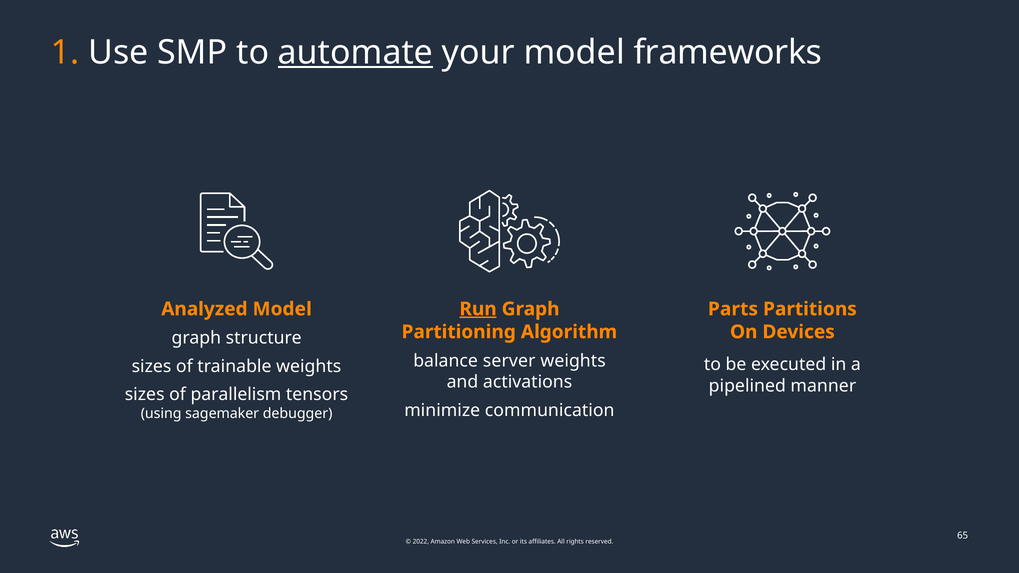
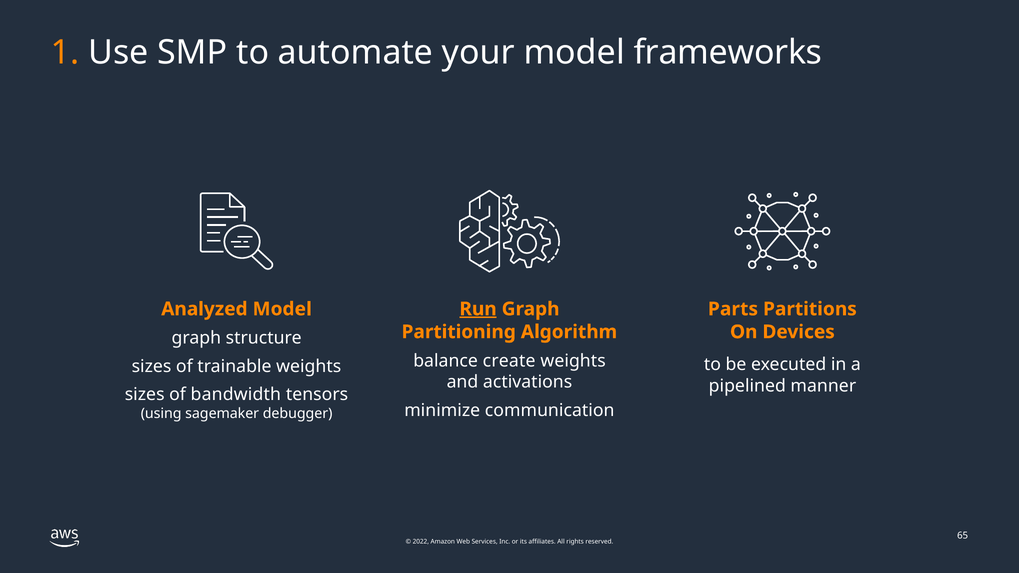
automate underline: present -> none
server: server -> create
parallelism: parallelism -> bandwidth
